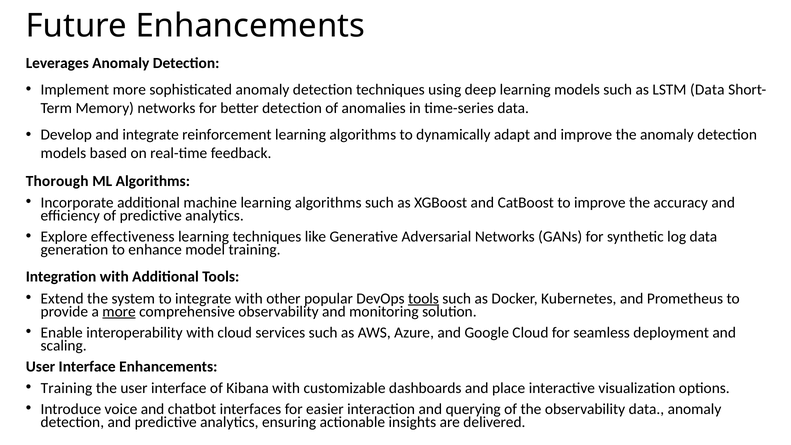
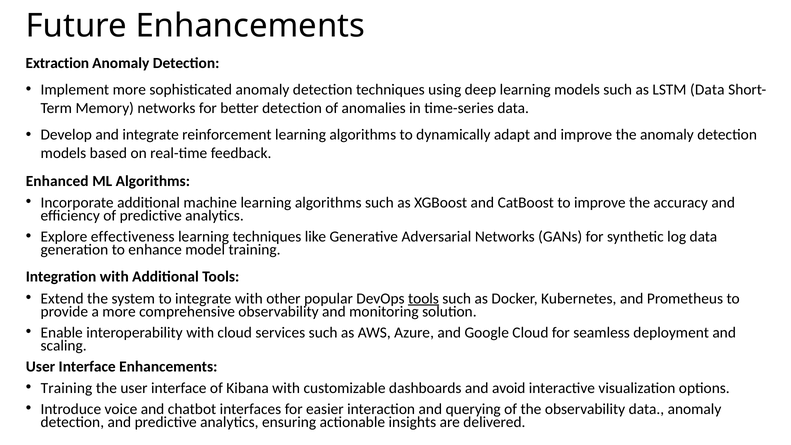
Leverages: Leverages -> Extraction
Thorough: Thorough -> Enhanced
more at (119, 311) underline: present -> none
place: place -> avoid
